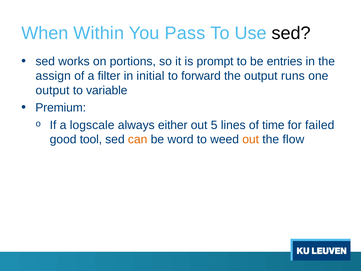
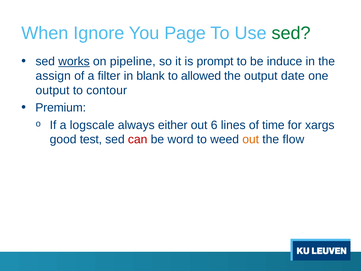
Within: Within -> Ignore
Pass: Pass -> Page
sed at (291, 33) colour: black -> green
works underline: none -> present
portions: portions -> pipeline
entries: entries -> induce
initial: initial -> blank
forward: forward -> allowed
runs: runs -> date
variable: variable -> contour
5: 5 -> 6
failed: failed -> xargs
tool: tool -> test
can colour: orange -> red
